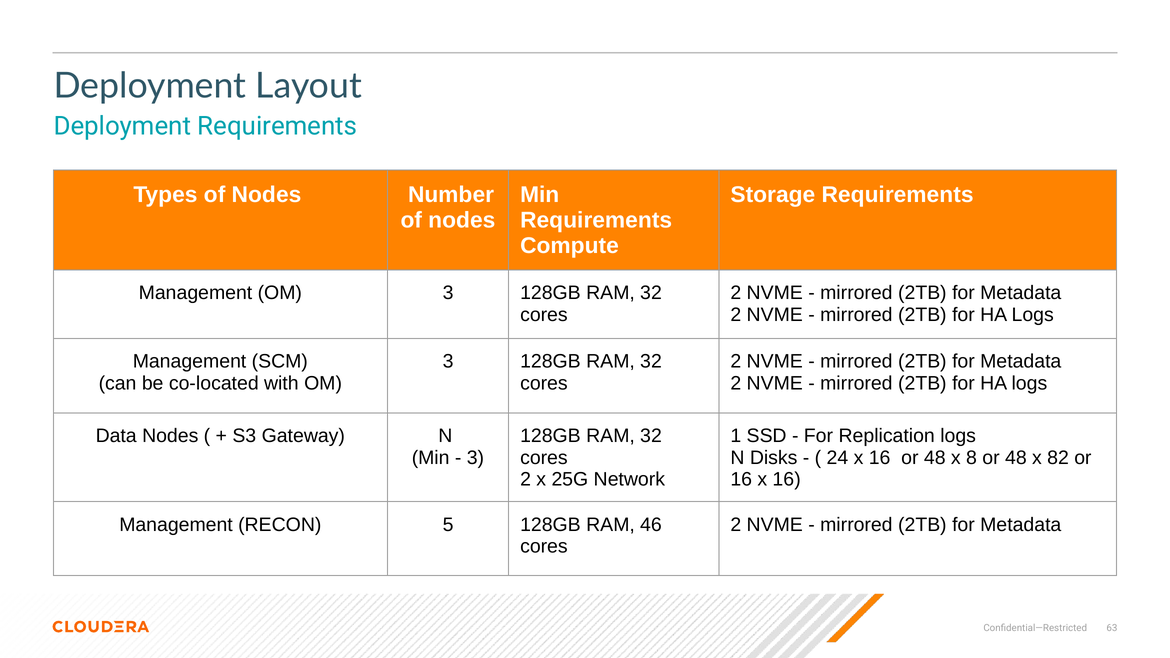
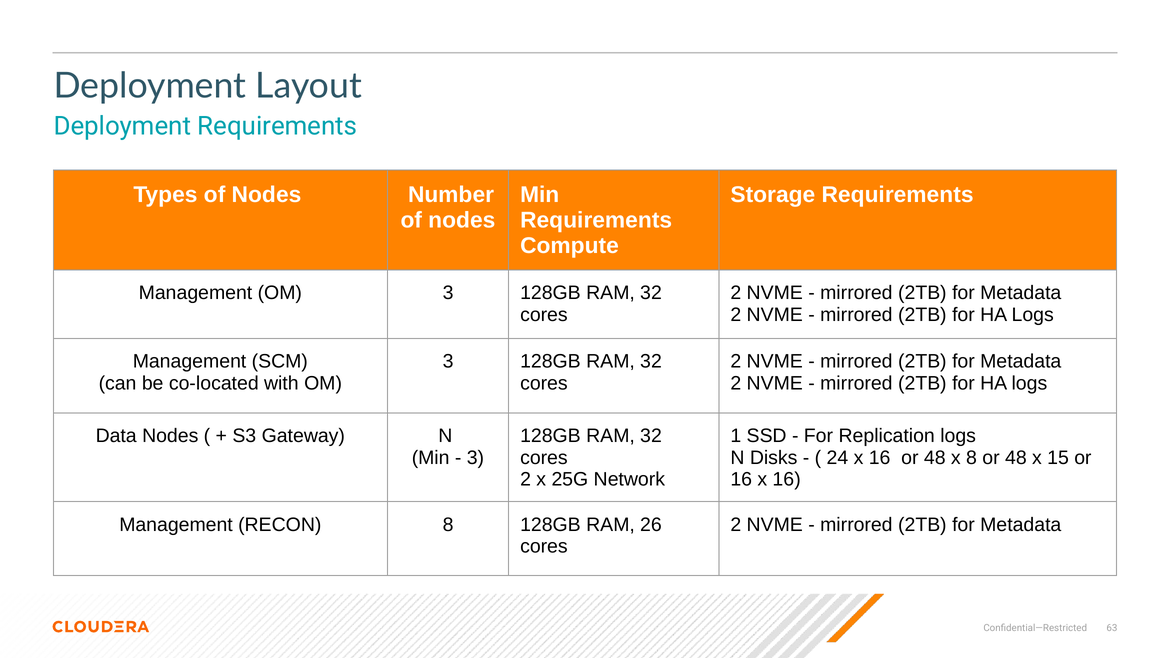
82: 82 -> 15
RECON 5: 5 -> 8
46: 46 -> 26
